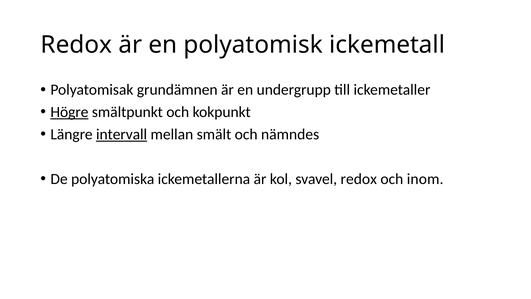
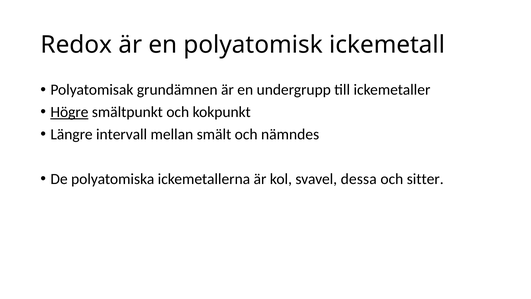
intervall underline: present -> none
svavel redox: redox -> dessa
inom: inom -> sitter
